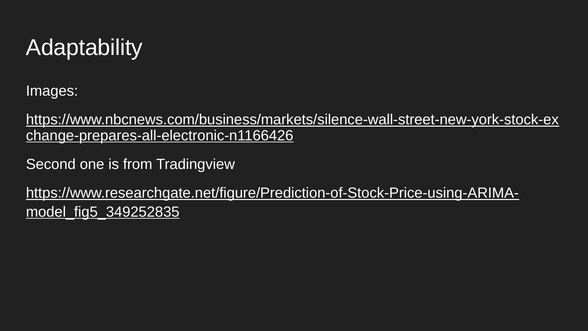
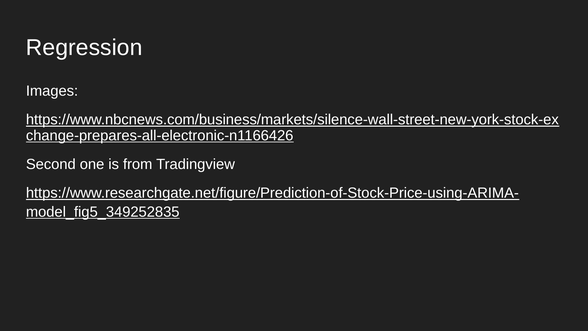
Adaptability: Adaptability -> Regression
